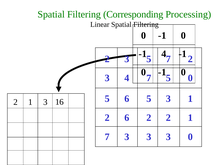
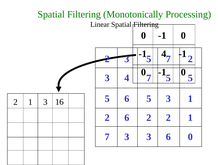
Corresponding: Corresponding -> Monotonically
7 5 0: 0 -> 5
3 3 3: 3 -> 6
